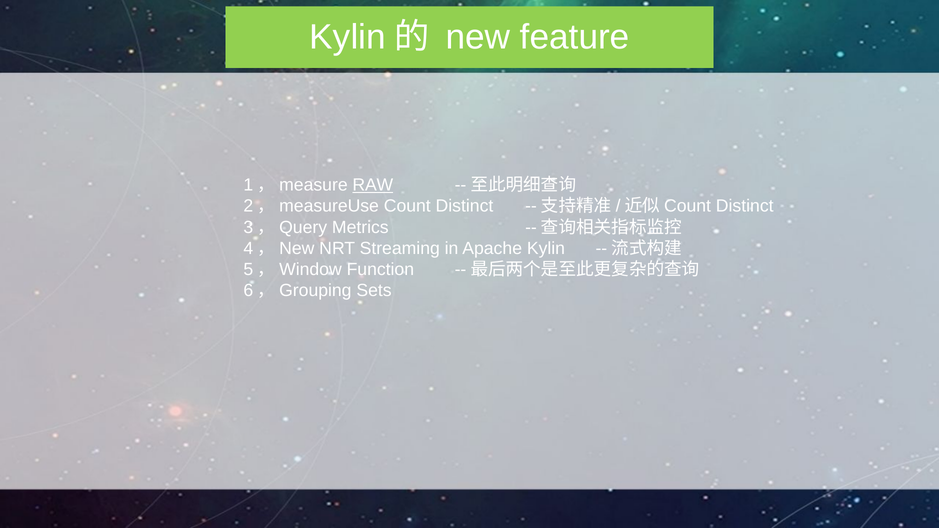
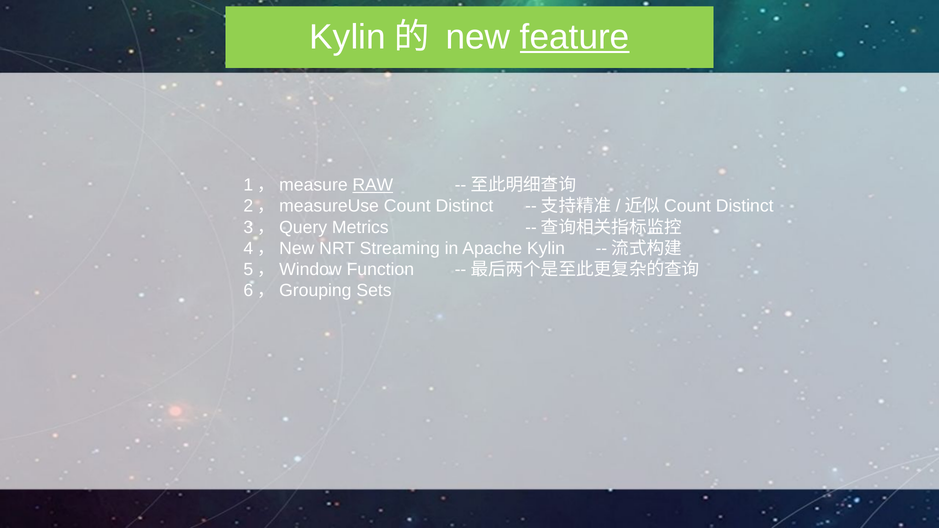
feature underline: none -> present
